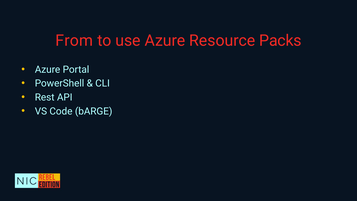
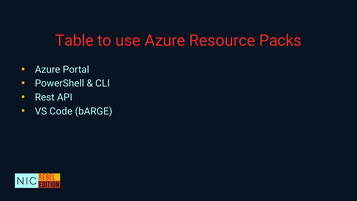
From: From -> Table
